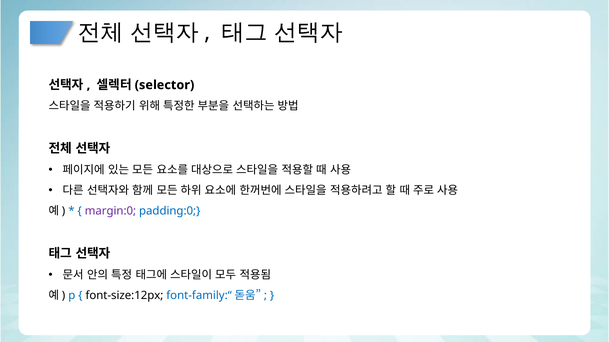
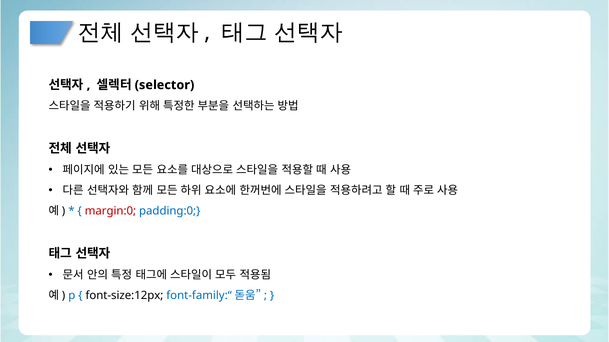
margin:0 colour: purple -> red
